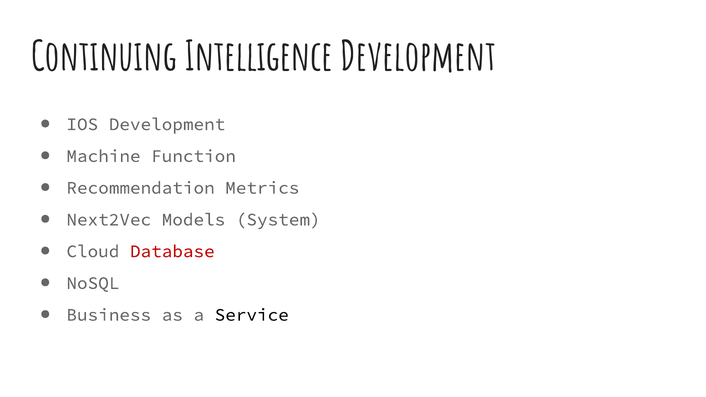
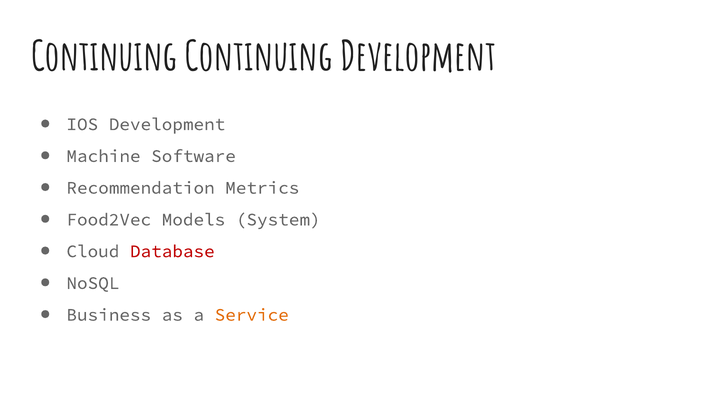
Continuing Intelligence: Intelligence -> Continuing
Function: Function -> Software
Next2Vec: Next2Vec -> Food2Vec
Service colour: black -> orange
